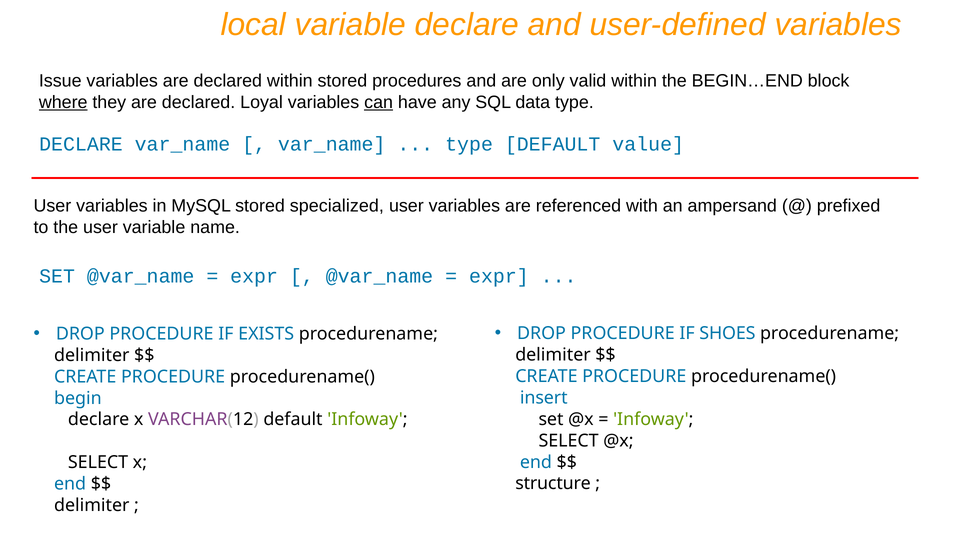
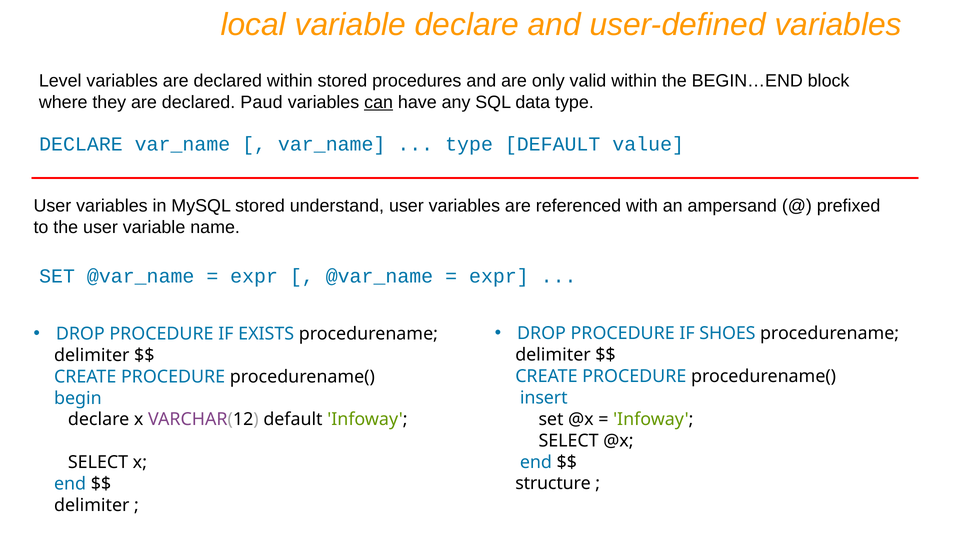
Issue: Issue -> Level
where underline: present -> none
Loyal: Loyal -> Paud
specialized: specialized -> understand
